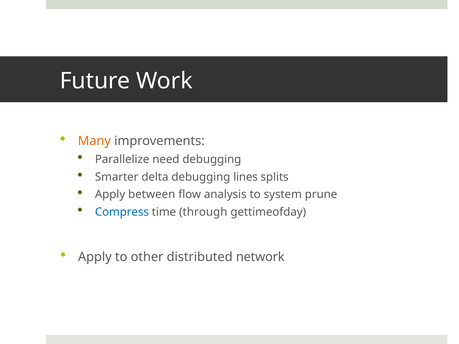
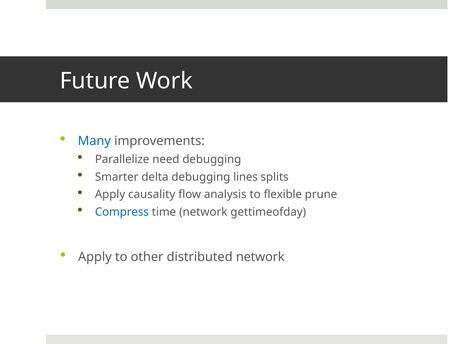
Many colour: orange -> blue
between: between -> causality
system: system -> flexible
time through: through -> network
